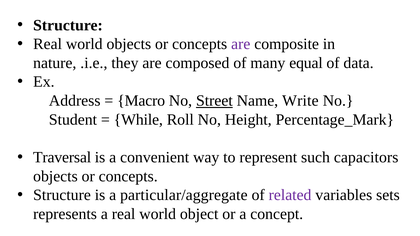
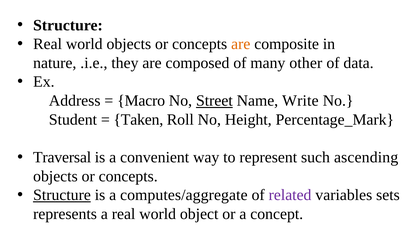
are at (241, 44) colour: purple -> orange
equal: equal -> other
While: While -> Taken
capacitors: capacitors -> ascending
Structure at (62, 195) underline: none -> present
particular/aggregate: particular/aggregate -> computes/aggregate
